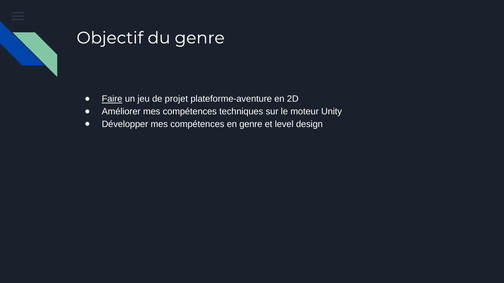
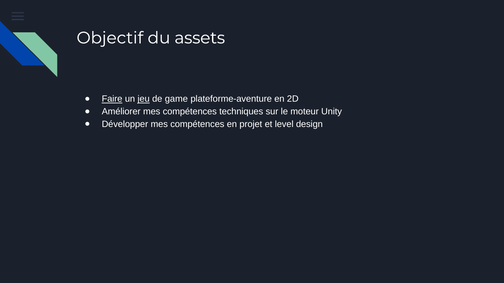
du genre: genre -> assets
jeu underline: none -> present
projet: projet -> game
en genre: genre -> projet
